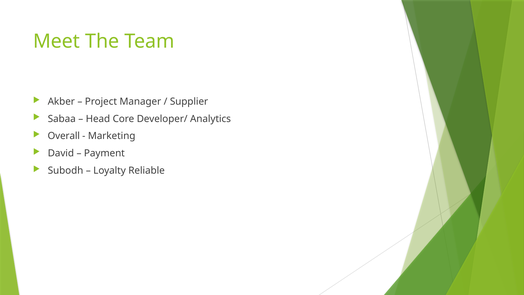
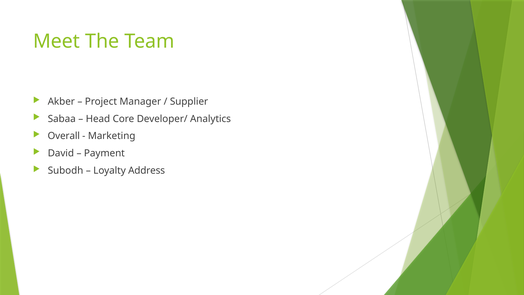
Reliable: Reliable -> Address
